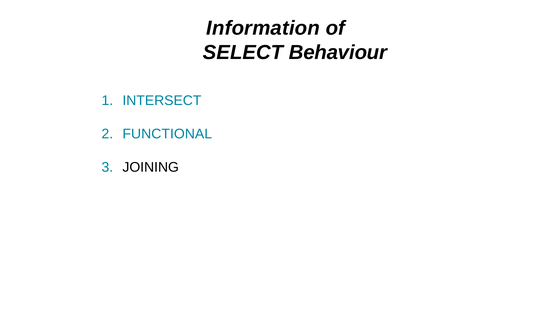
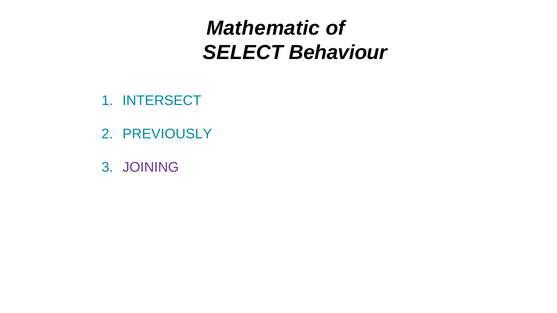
Information: Information -> Mathematic
FUNCTIONAL: FUNCTIONAL -> PREVIOUSLY
JOINING colour: black -> purple
